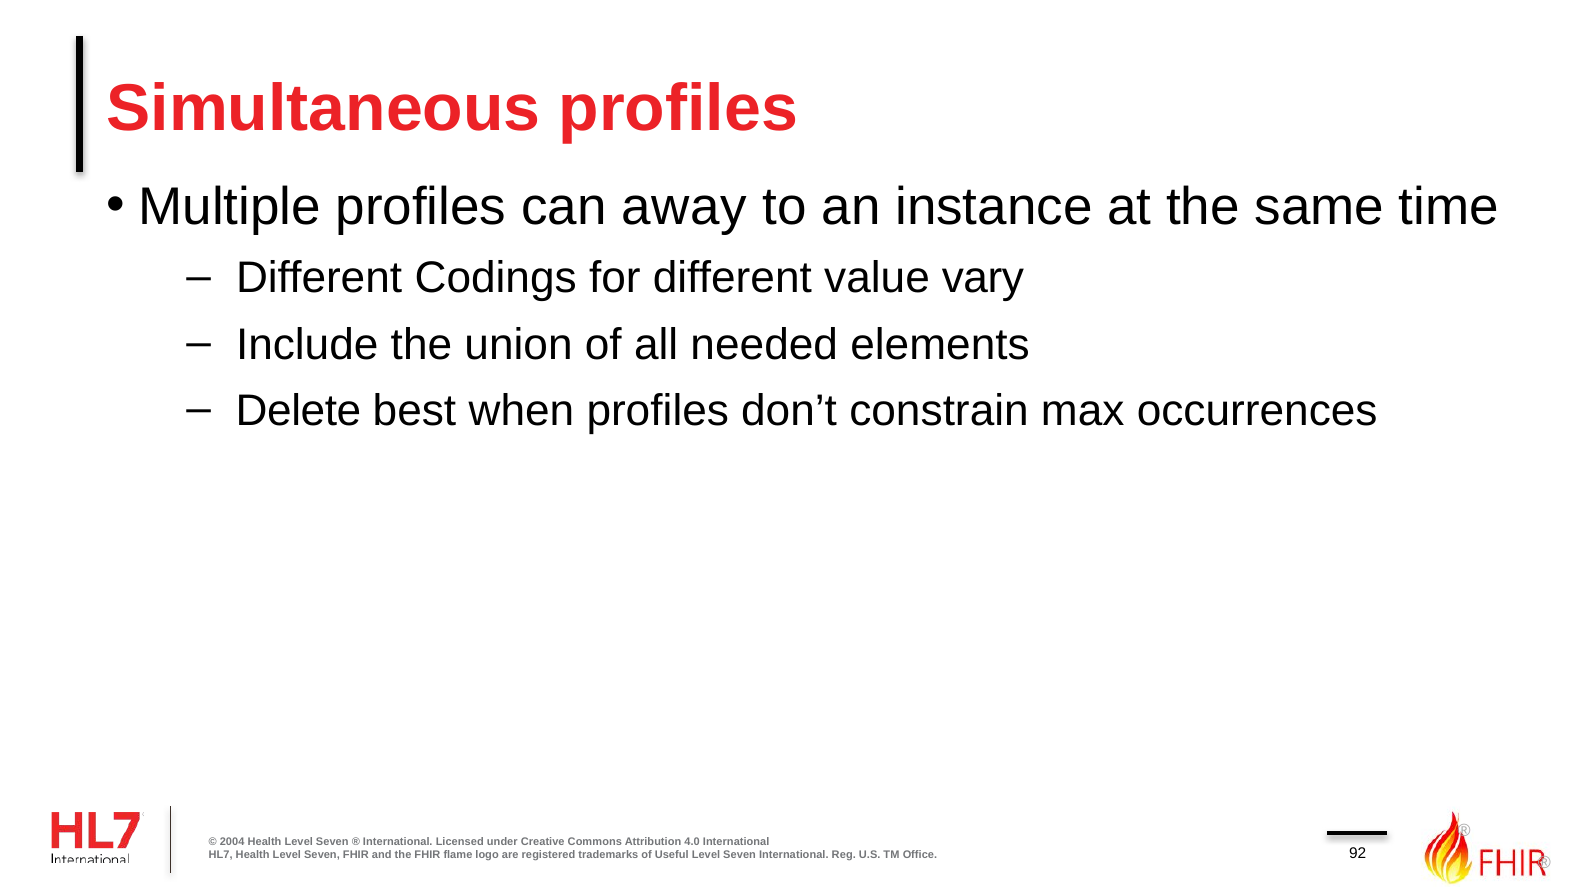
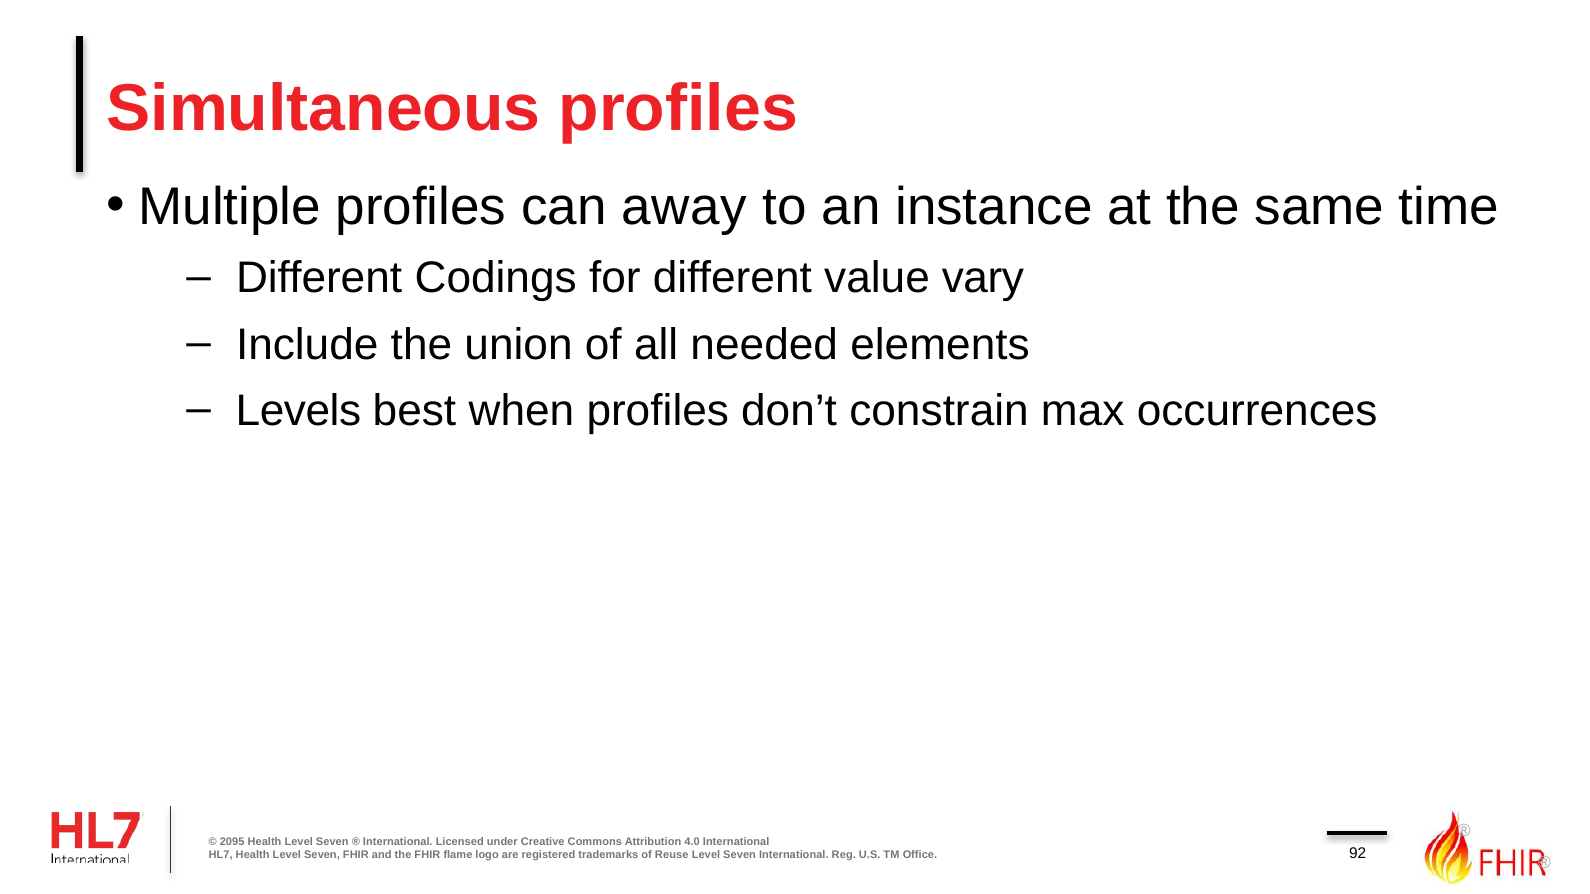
Delete: Delete -> Levels
2004: 2004 -> 2095
Useful: Useful -> Reuse
